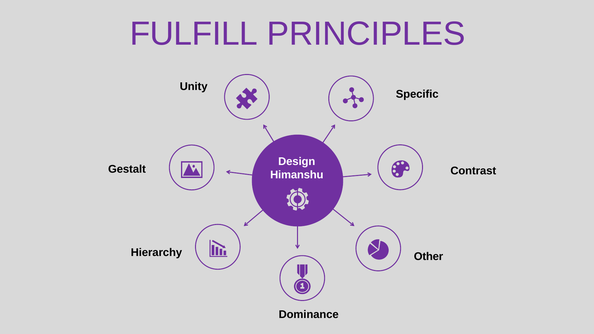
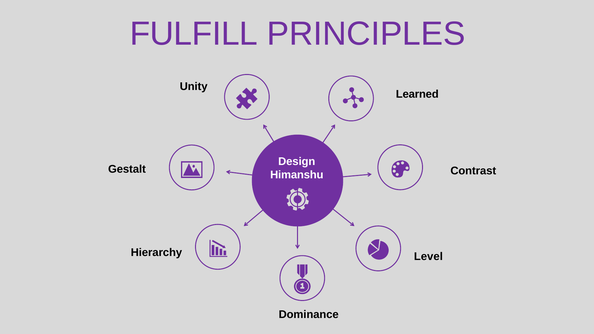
Specific: Specific -> Learned
Other: Other -> Level
